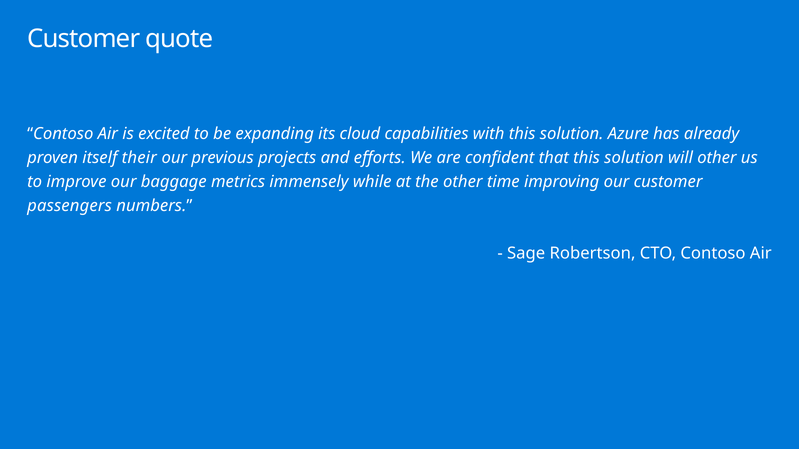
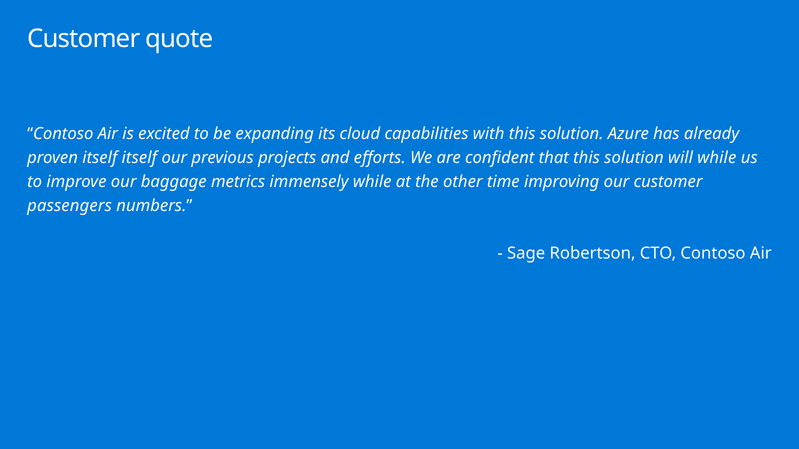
itself their: their -> itself
will other: other -> while
